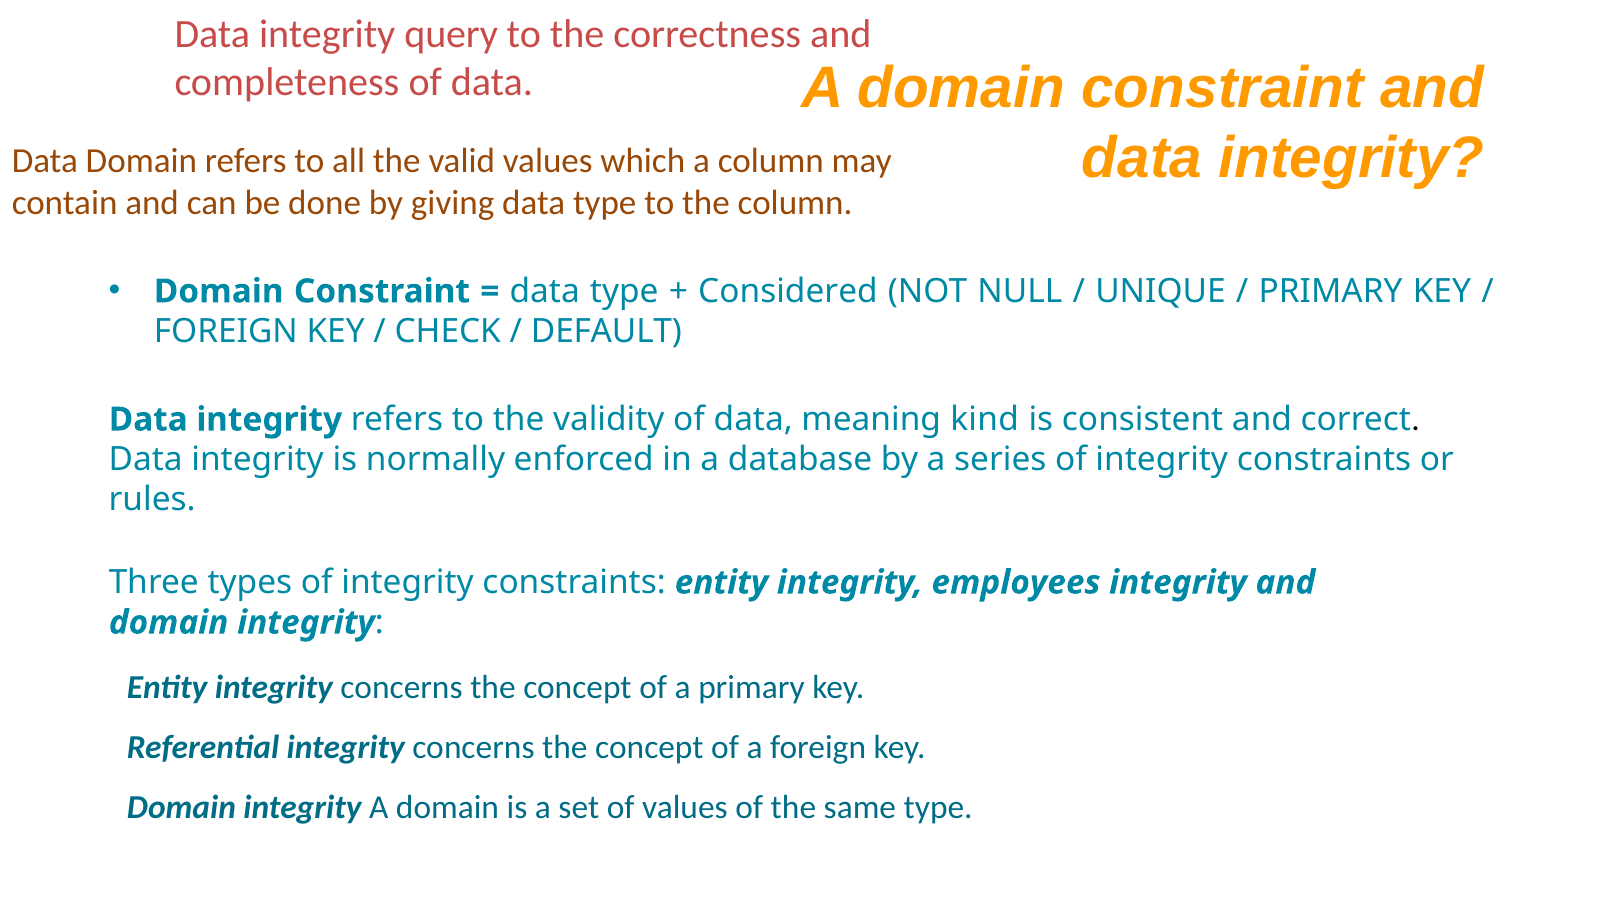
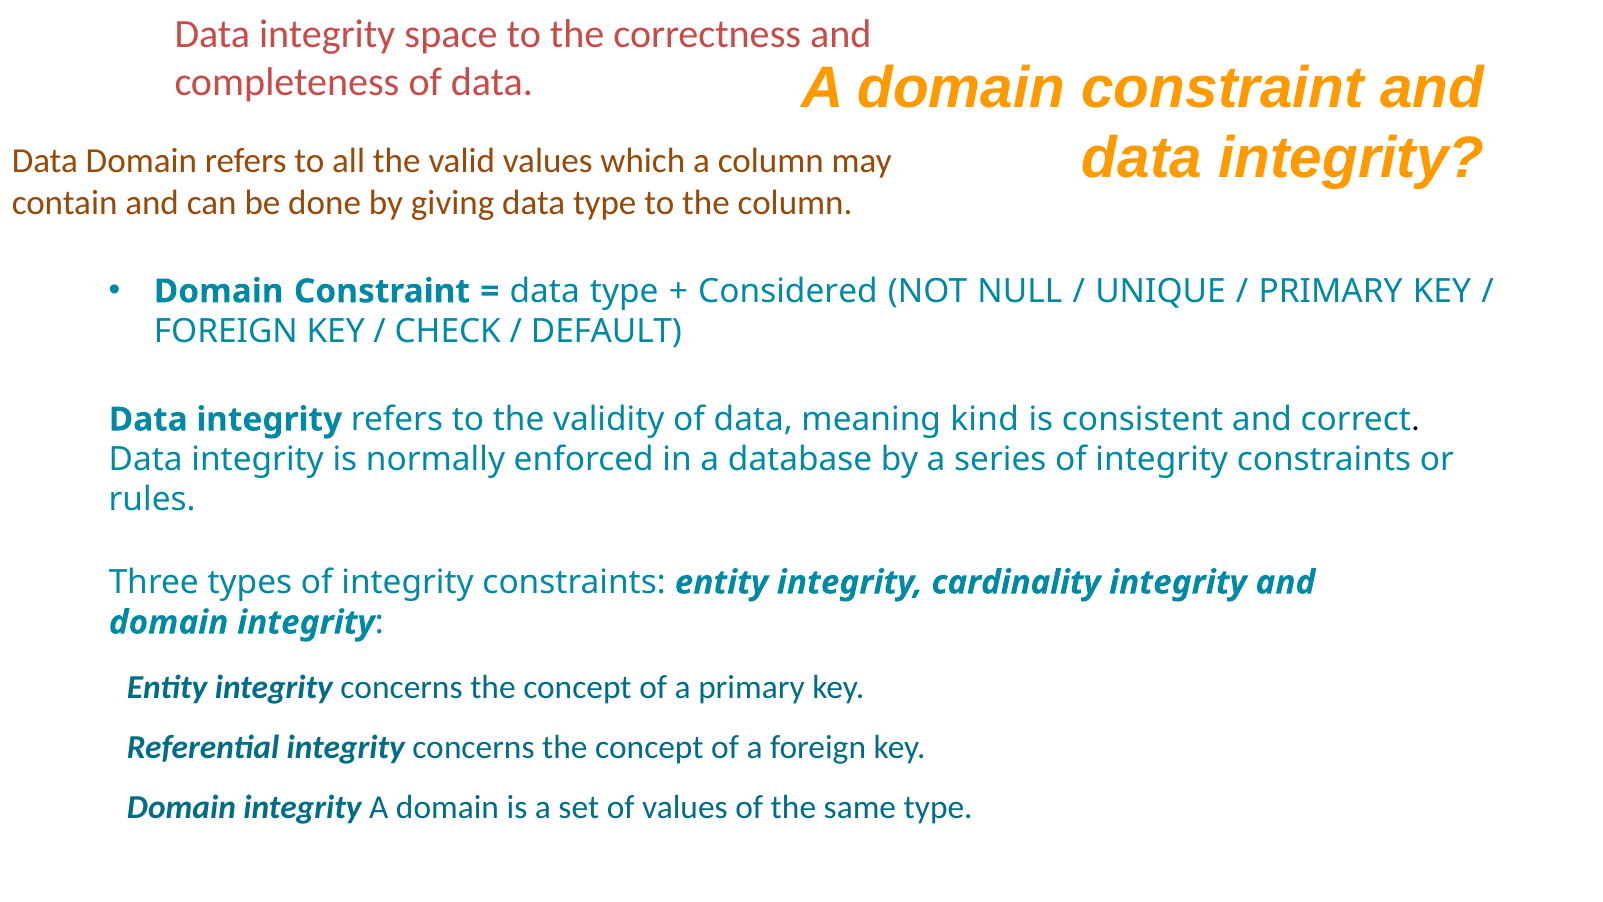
query: query -> space
employees: employees -> cardinality
